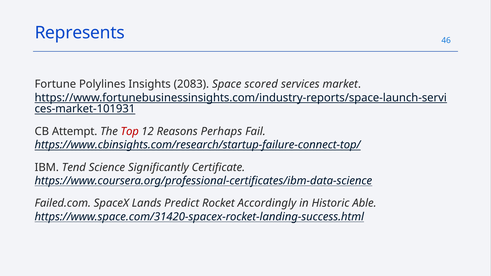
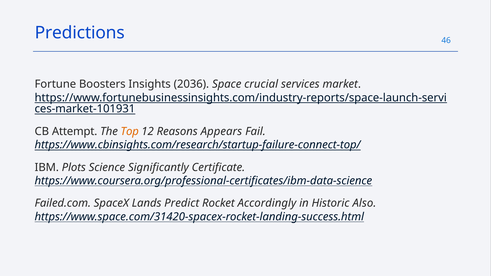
Represents: Represents -> Predictions
Polylines: Polylines -> Boosters
2083: 2083 -> 2036
scored: scored -> crucial
Top colour: red -> orange
Perhaps: Perhaps -> Appears
Tend: Tend -> Plots
Able: Able -> Also
